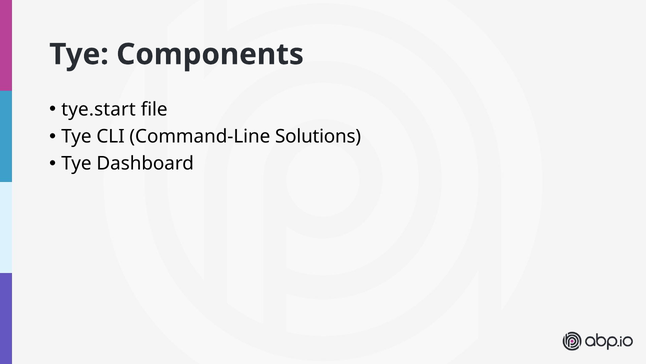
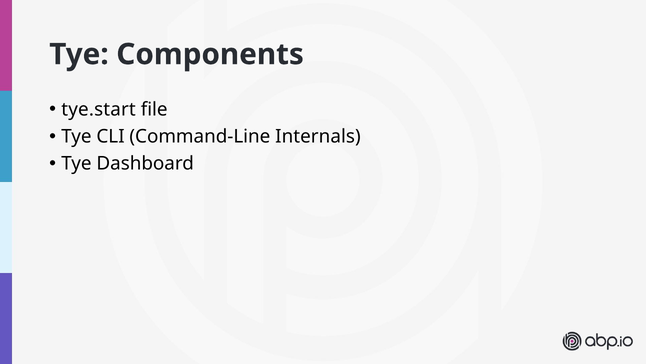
Solutions: Solutions -> Internals
